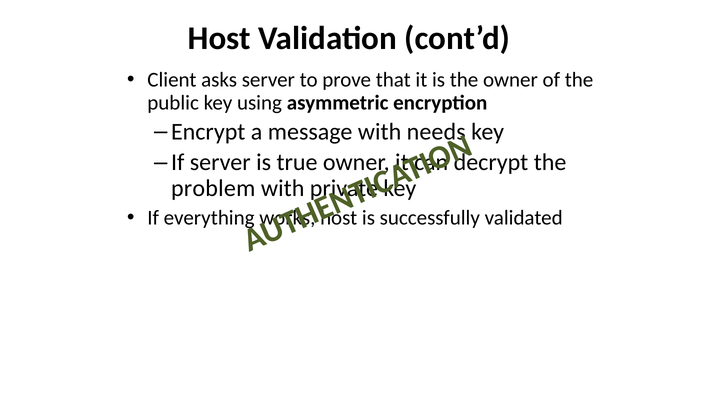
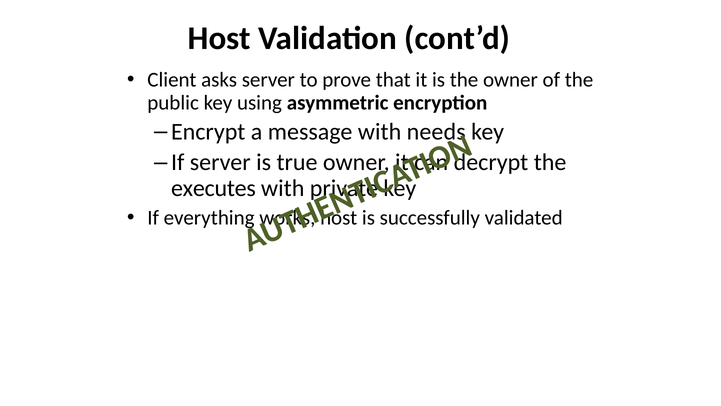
problem: problem -> executes
